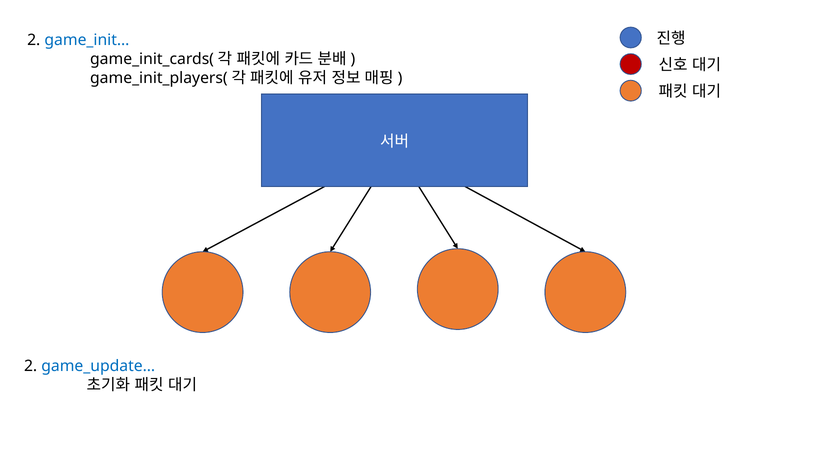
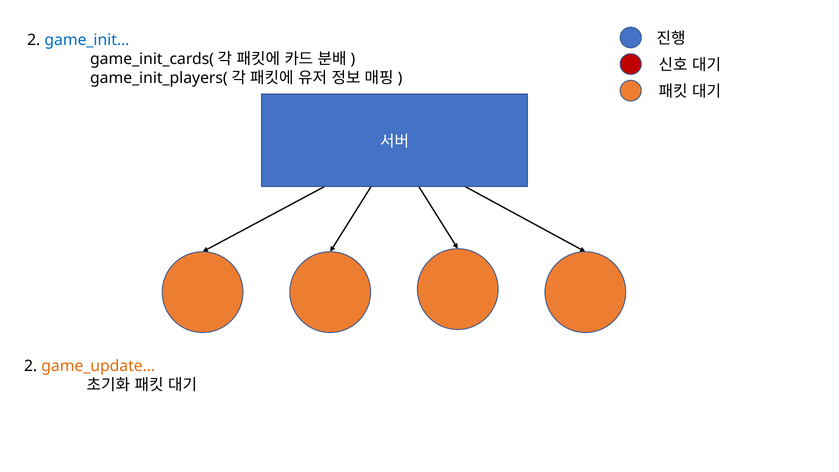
game_update… colour: blue -> orange
